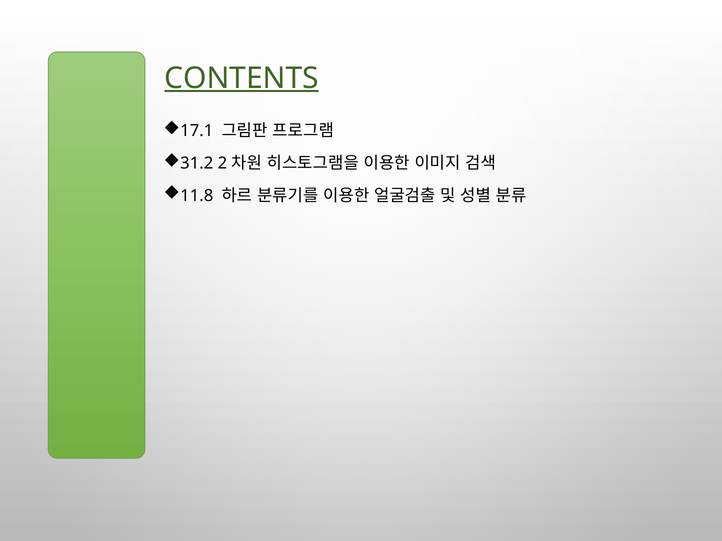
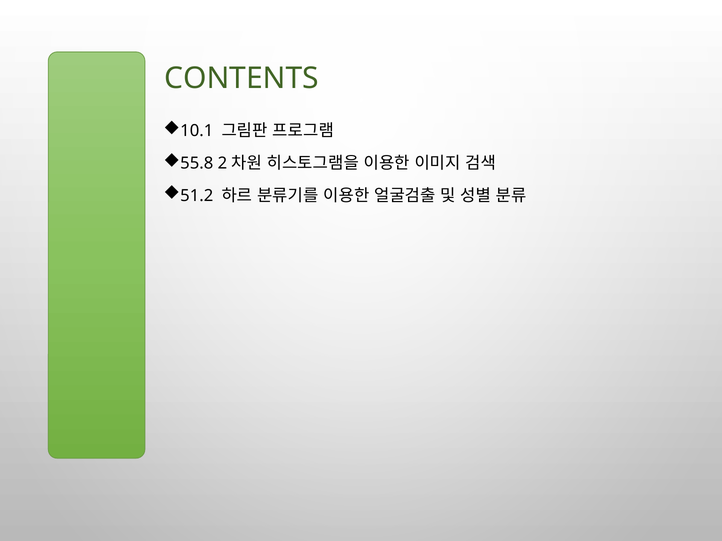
CONTENTS underline: present -> none
17.1: 17.1 -> 10.1
31.2: 31.2 -> 55.8
11.8: 11.8 -> 51.2
